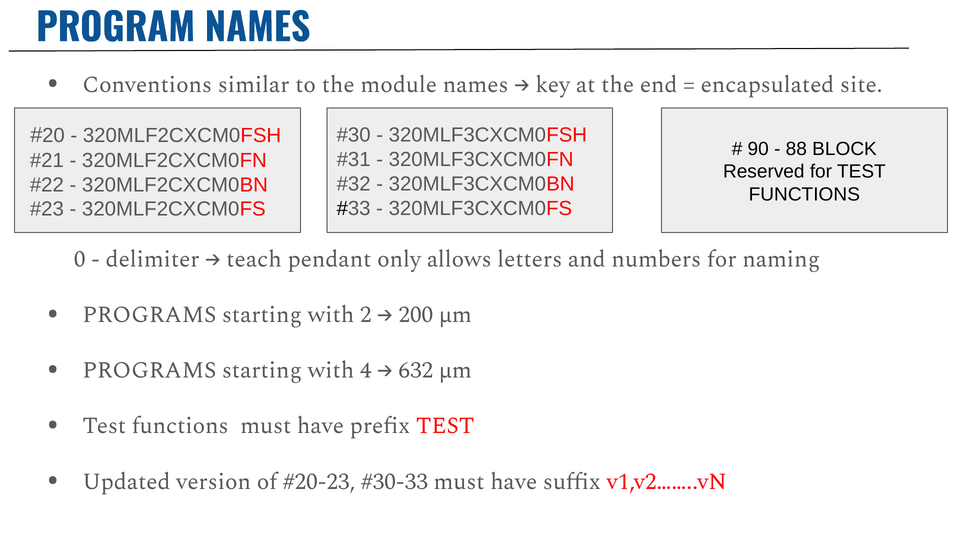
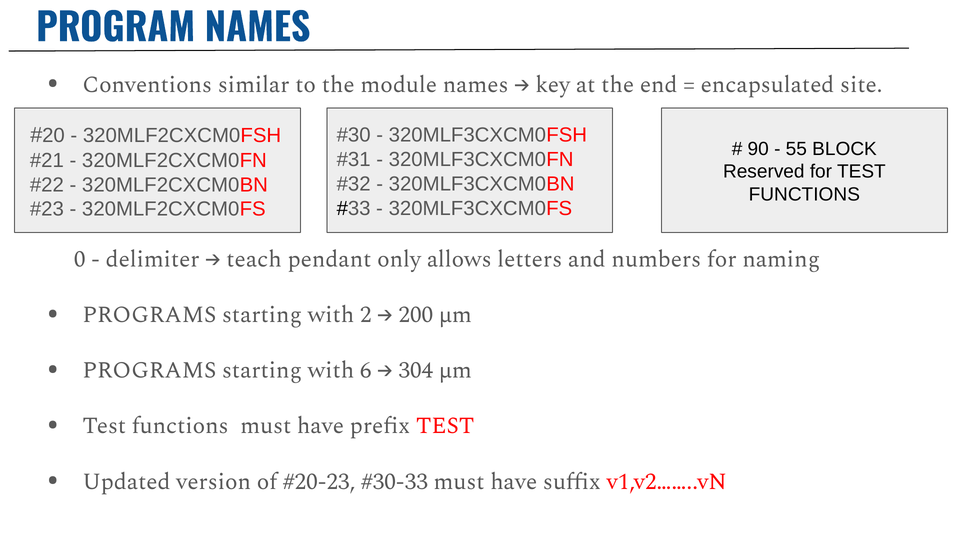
88: 88 -> 55
4: 4 -> 6
632: 632 -> 304
